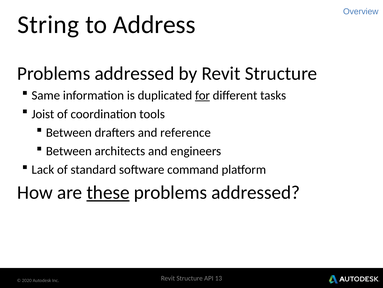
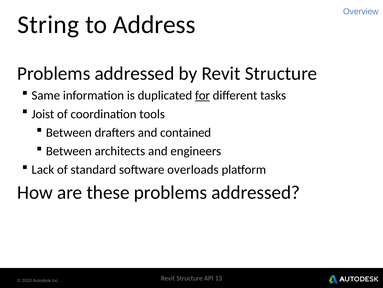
reference: reference -> contained
command: command -> overloads
these underline: present -> none
